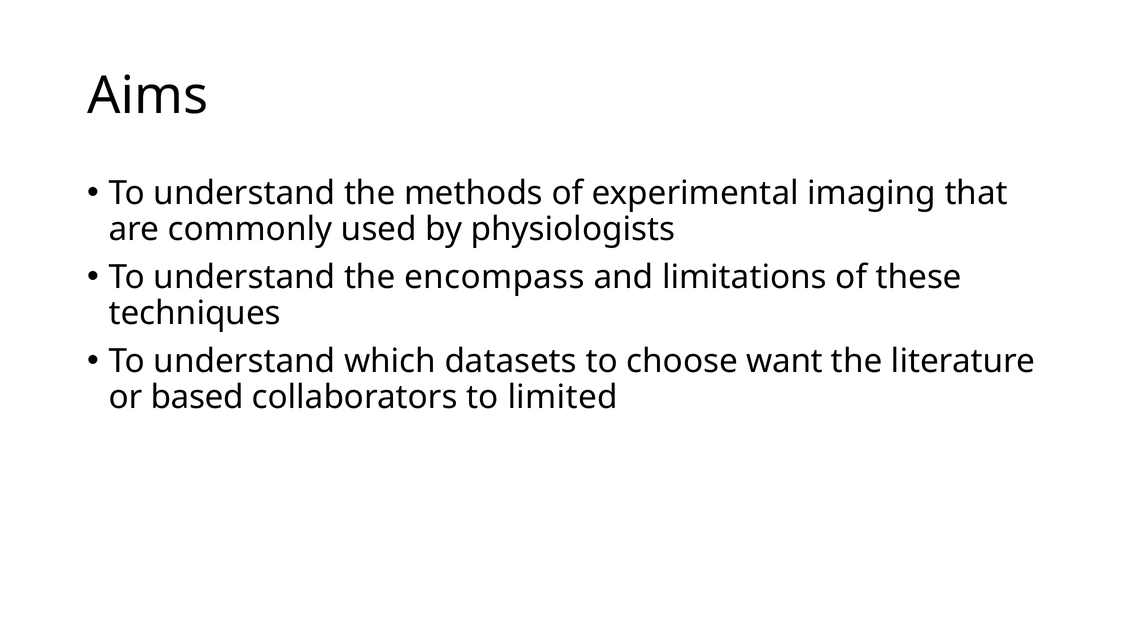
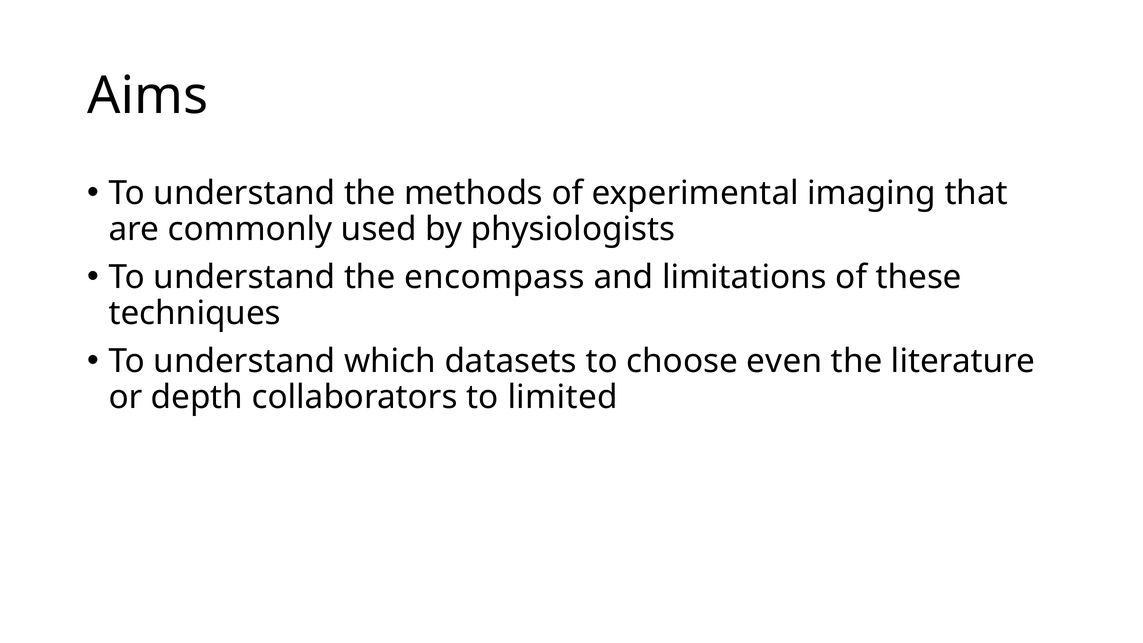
want: want -> even
based: based -> depth
